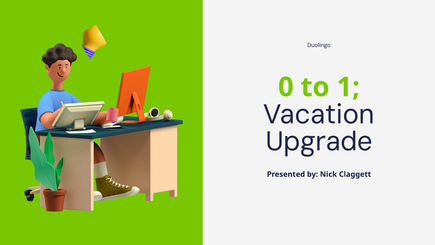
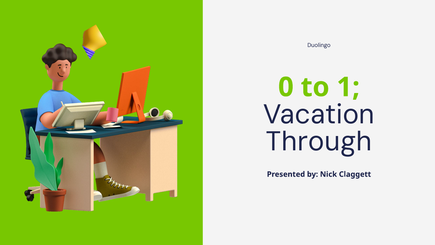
Upgrade: Upgrade -> Through
